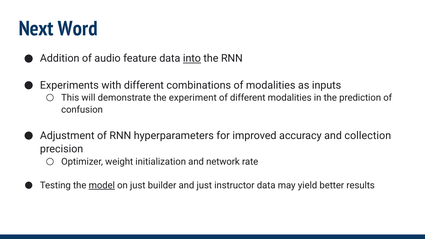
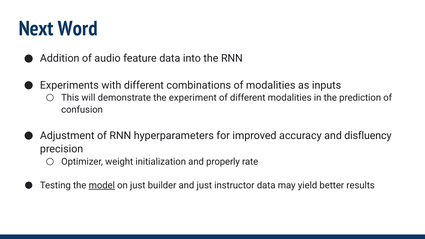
into underline: present -> none
collection: collection -> disfluency
network: network -> properly
